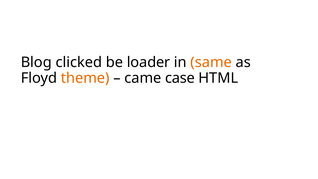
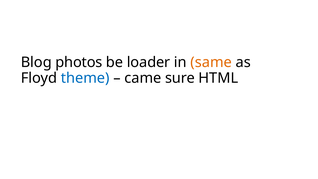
clicked: clicked -> photos
theme colour: orange -> blue
case: case -> sure
